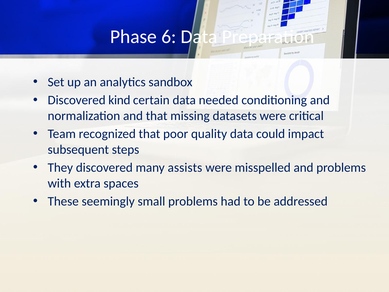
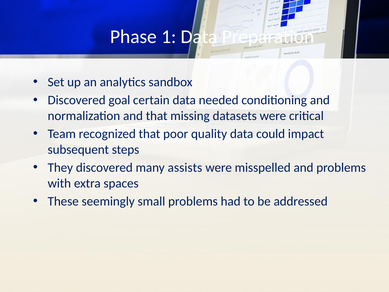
6: 6 -> 1
kind: kind -> goal
